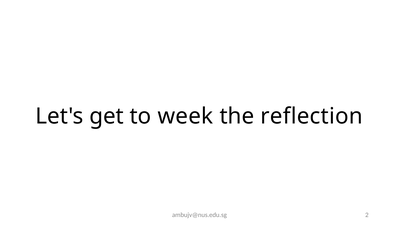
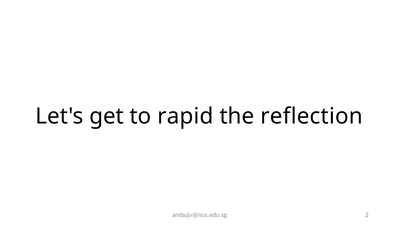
week: week -> rapid
